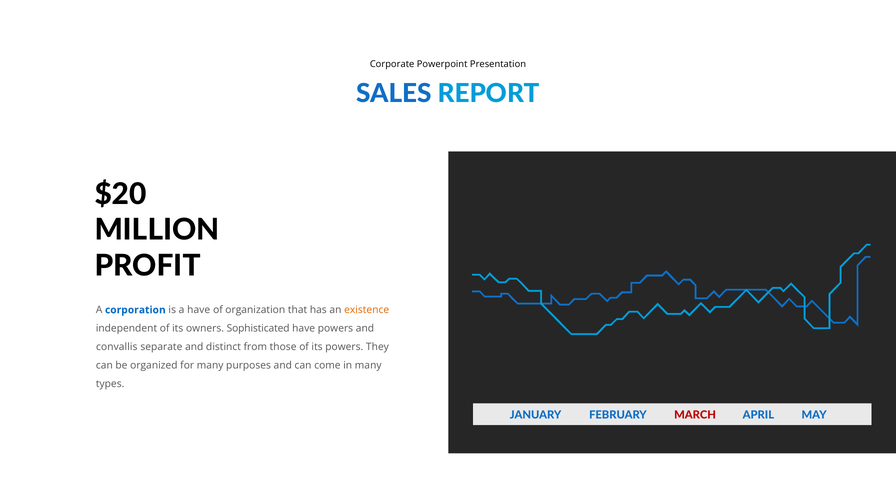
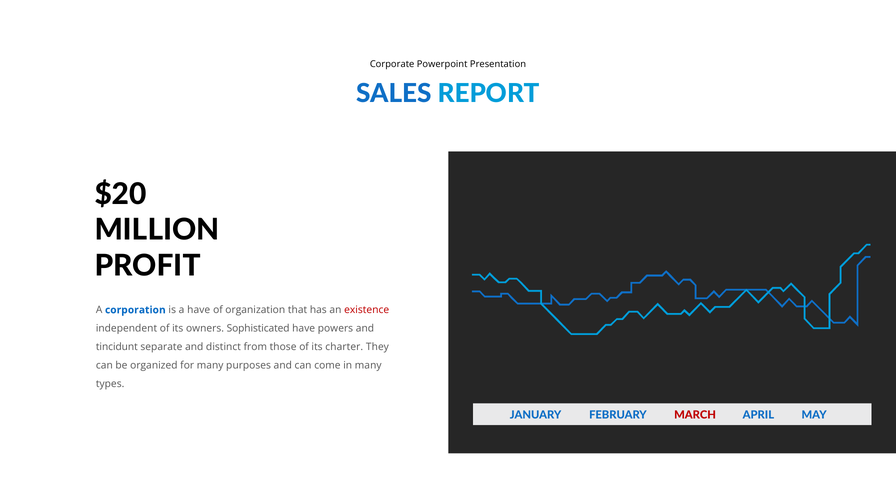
existence colour: orange -> red
convallis: convallis -> tincidunt
its powers: powers -> charter
